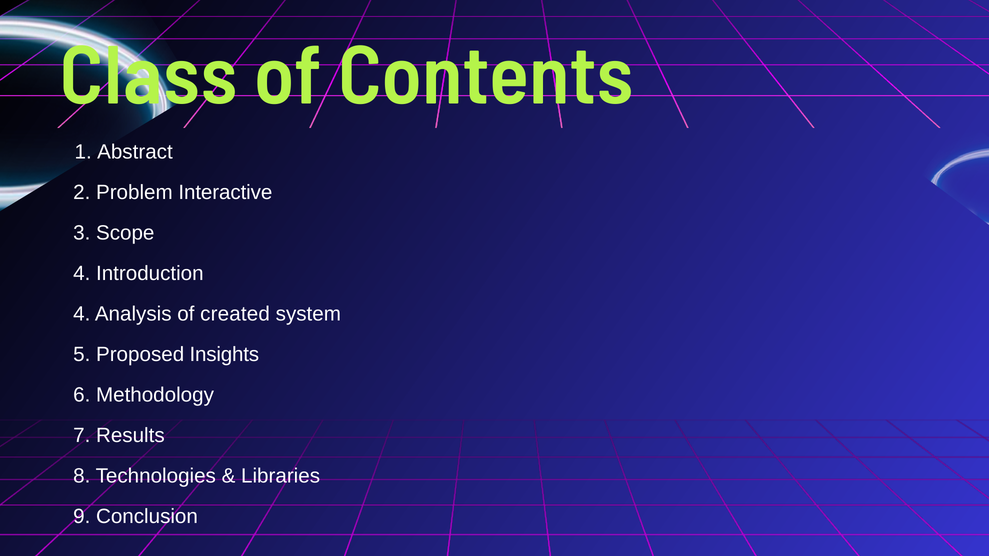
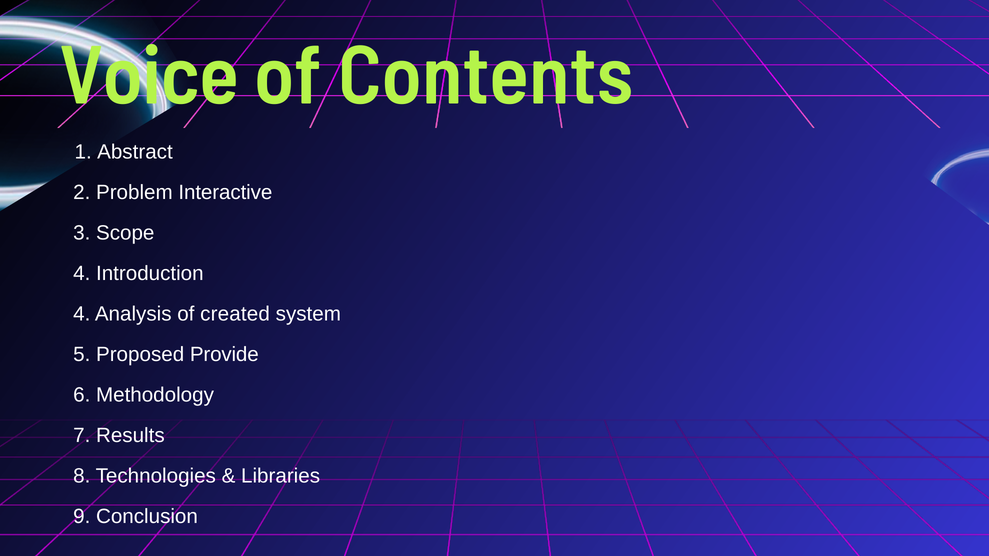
Class: Class -> Voice
Insights: Insights -> Provide
